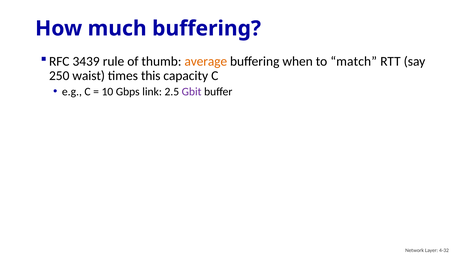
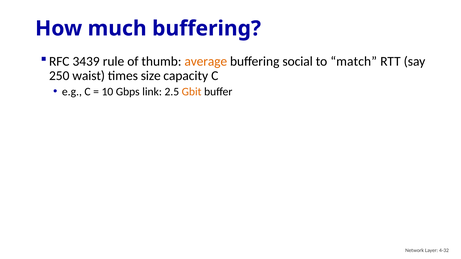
when: when -> social
this: this -> size
Gbit colour: purple -> orange
